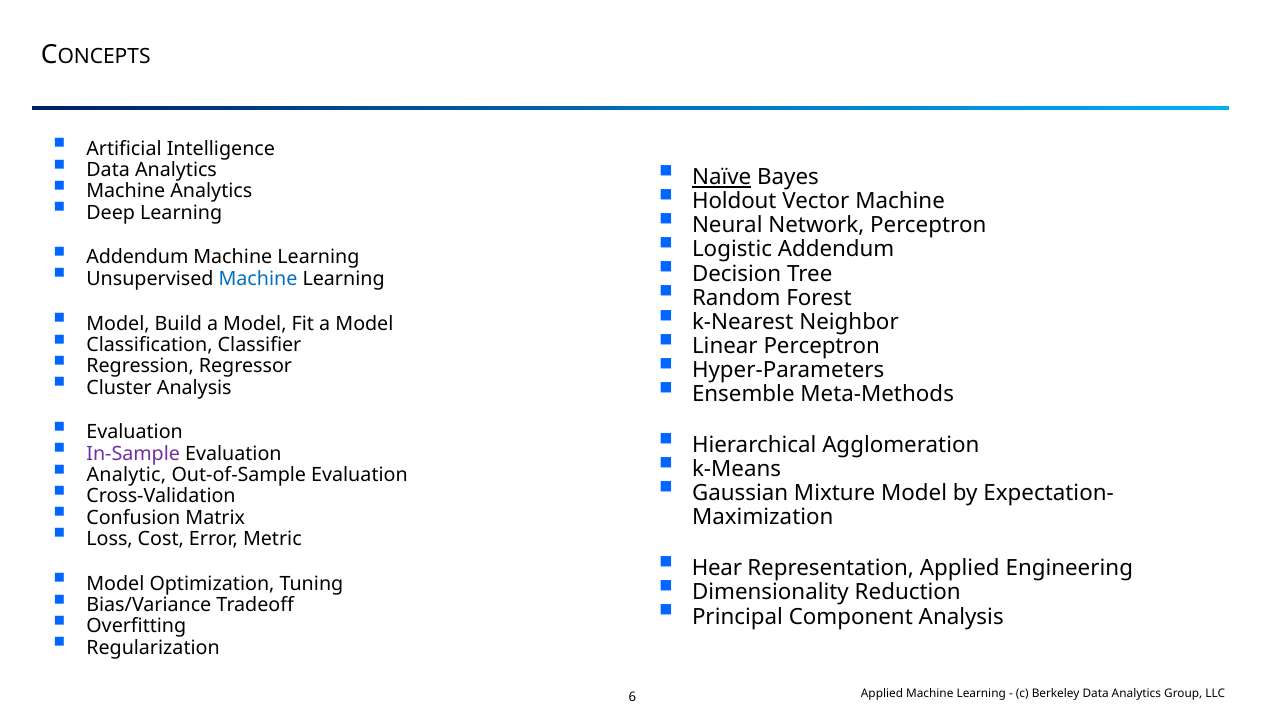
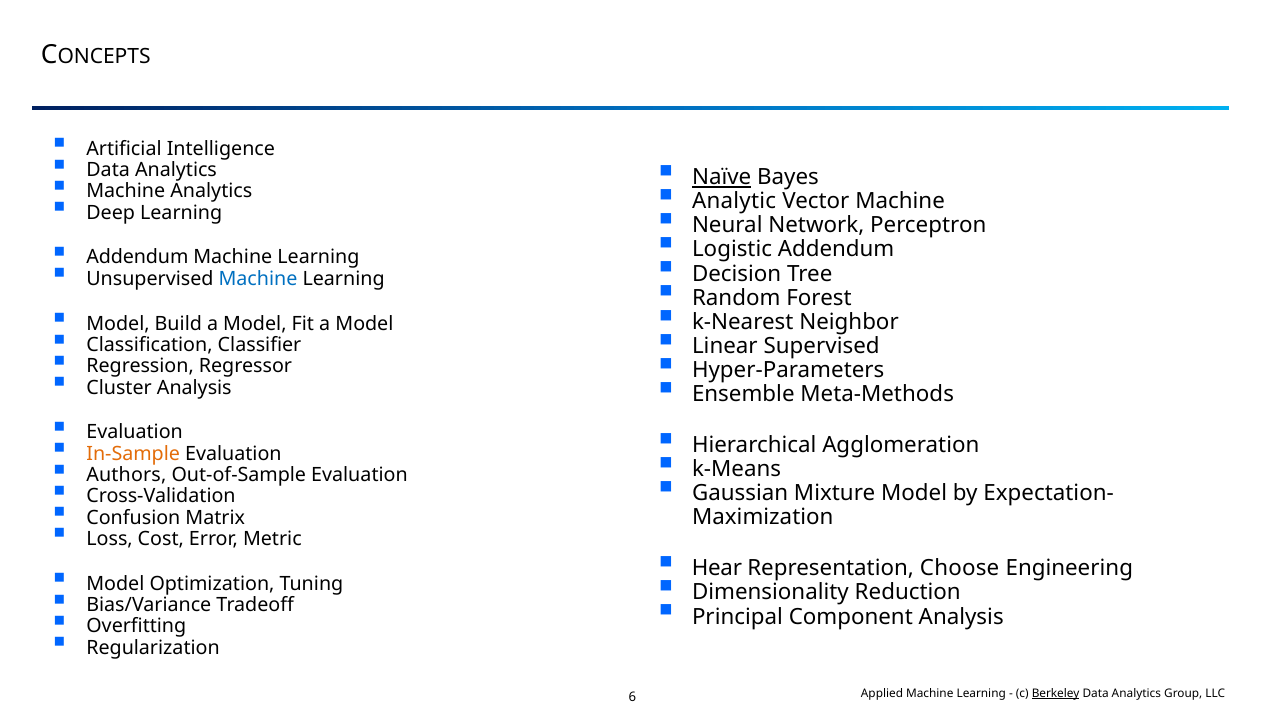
Holdout: Holdout -> Analytic
Linear Perceptron: Perceptron -> Supervised
In-Sample colour: purple -> orange
Analytic: Analytic -> Authors
Representation Applied: Applied -> Choose
Berkeley underline: none -> present
